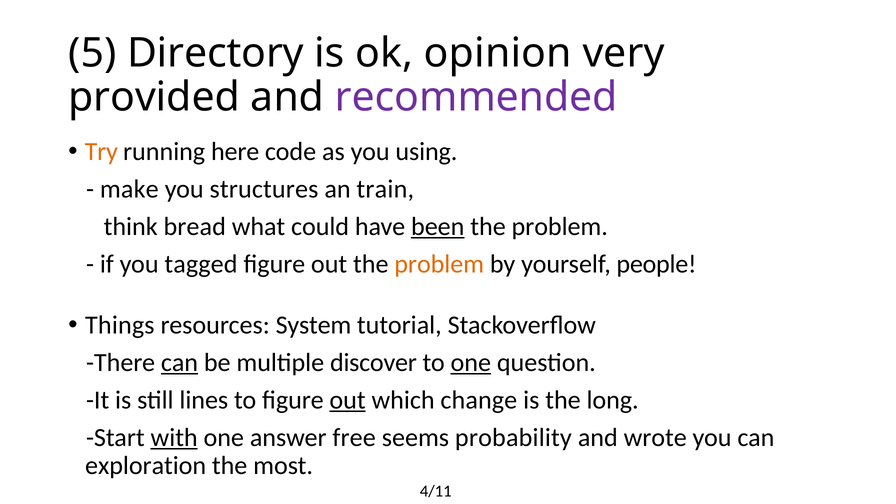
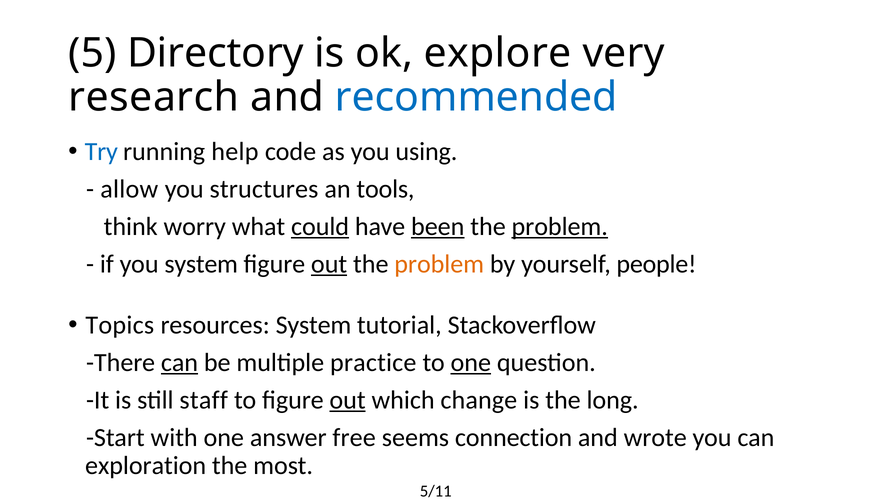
opinion: opinion -> explore
provided: provided -> research
recommended colour: purple -> blue
Try colour: orange -> blue
here: here -> help
make: make -> allow
train: train -> tools
bread: bread -> worry
could underline: none -> present
problem at (560, 226) underline: none -> present
you tagged: tagged -> system
out at (329, 264) underline: none -> present
Things: Things -> Topics
discover: discover -> practice
lines: lines -> staff
with underline: present -> none
probability: probability -> connection
4/11: 4/11 -> 5/11
